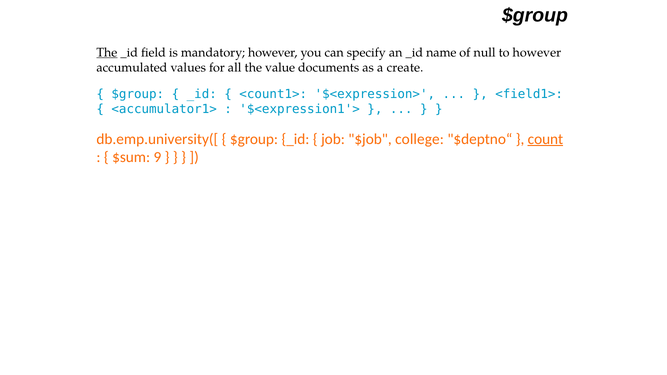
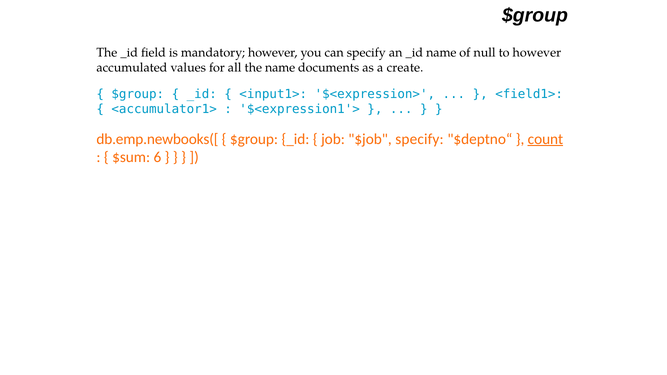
The at (107, 53) underline: present -> none
the value: value -> name
<count1>: <count1> -> <input1>
db.emp.university([: db.emp.university([ -> db.emp.newbooks([
$job college: college -> specify
9: 9 -> 6
